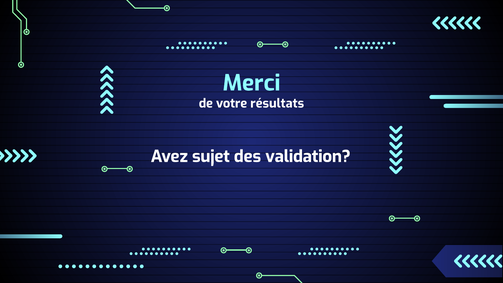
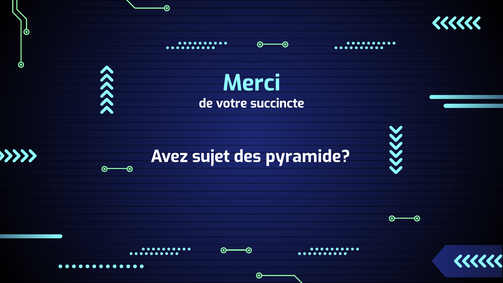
résultats: résultats -> succincte
validation: validation -> pyramide
